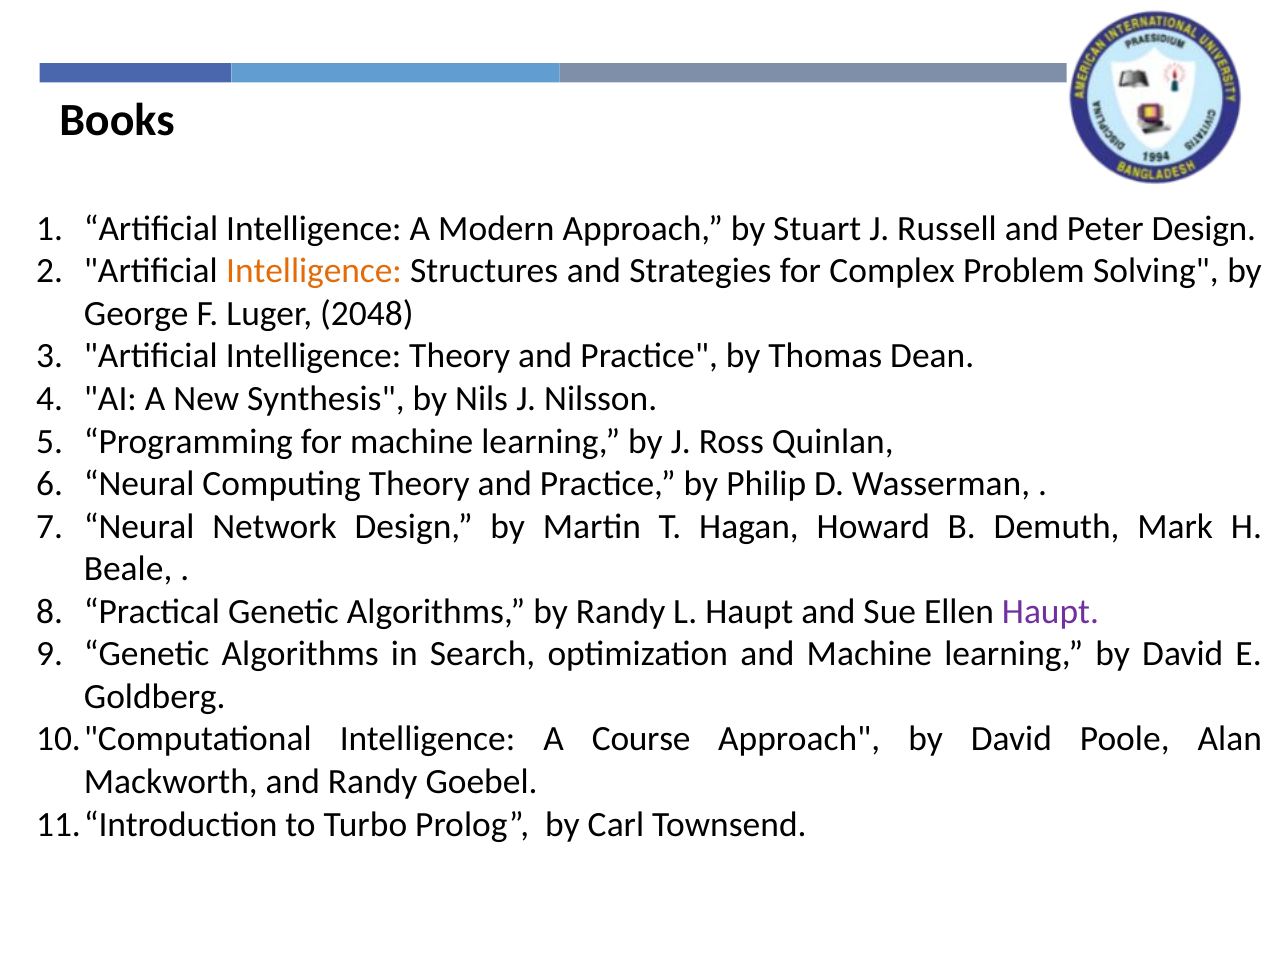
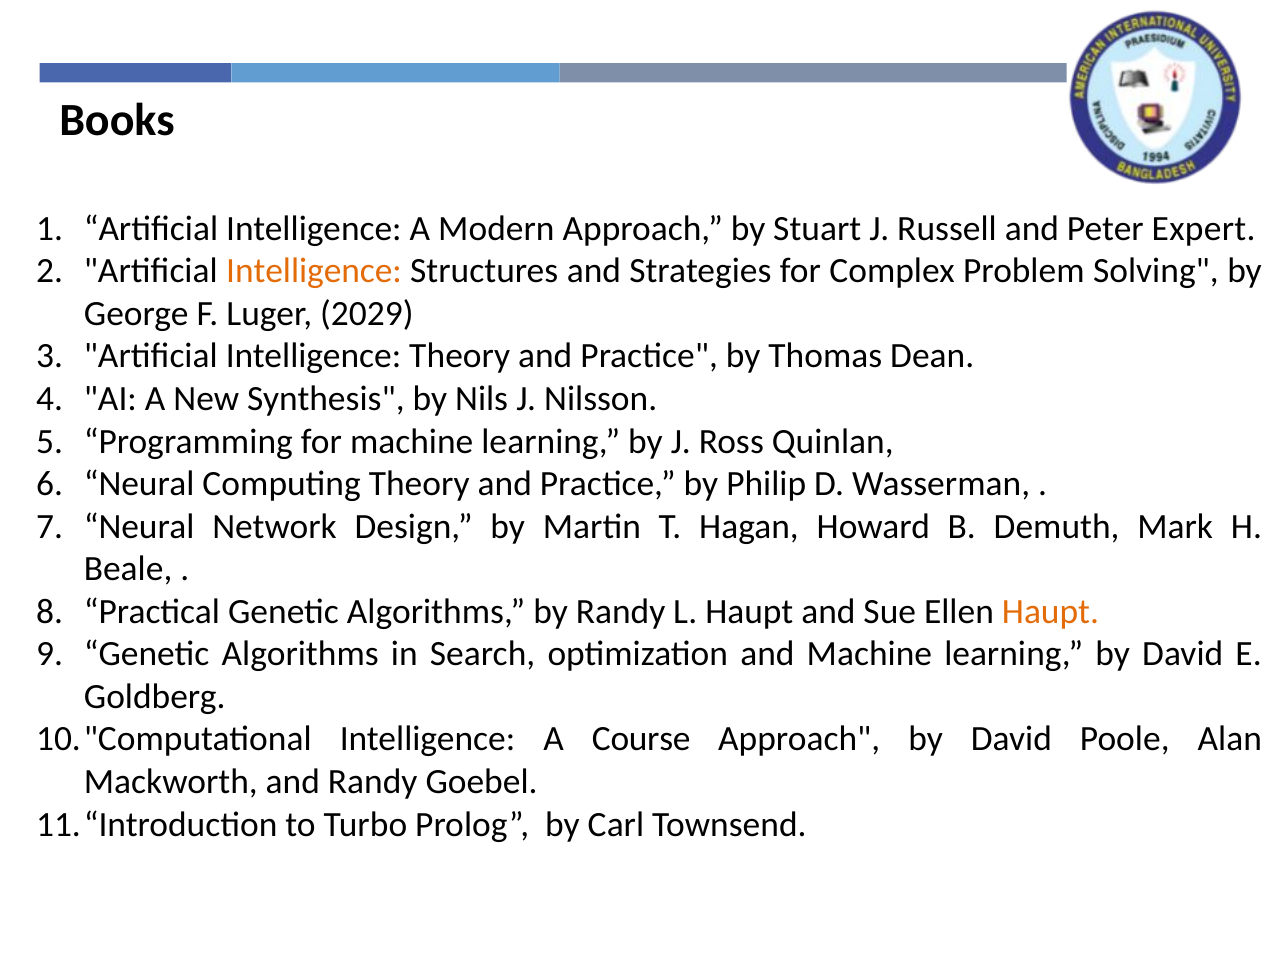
Peter Design: Design -> Expert
2048: 2048 -> 2029
Haupt at (1050, 611) colour: purple -> orange
